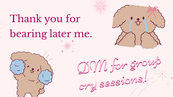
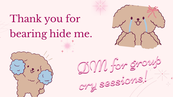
later: later -> hide
